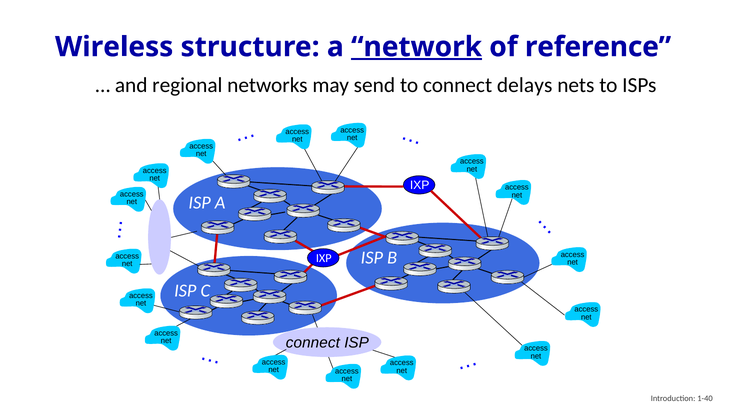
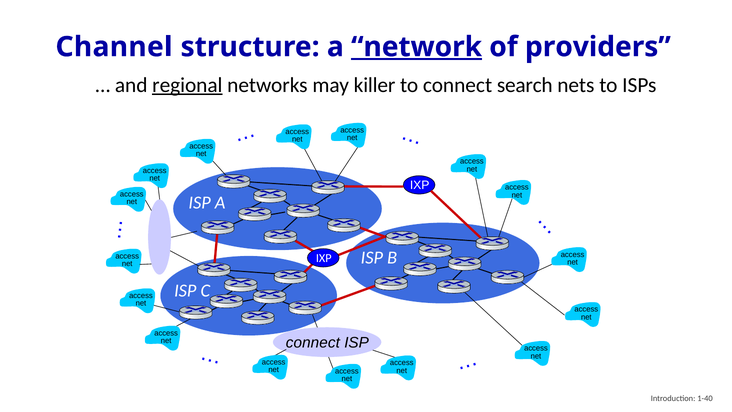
Wireless: Wireless -> Channel
reference: reference -> providers
regional underline: none -> present
send: send -> killer
delays: delays -> search
